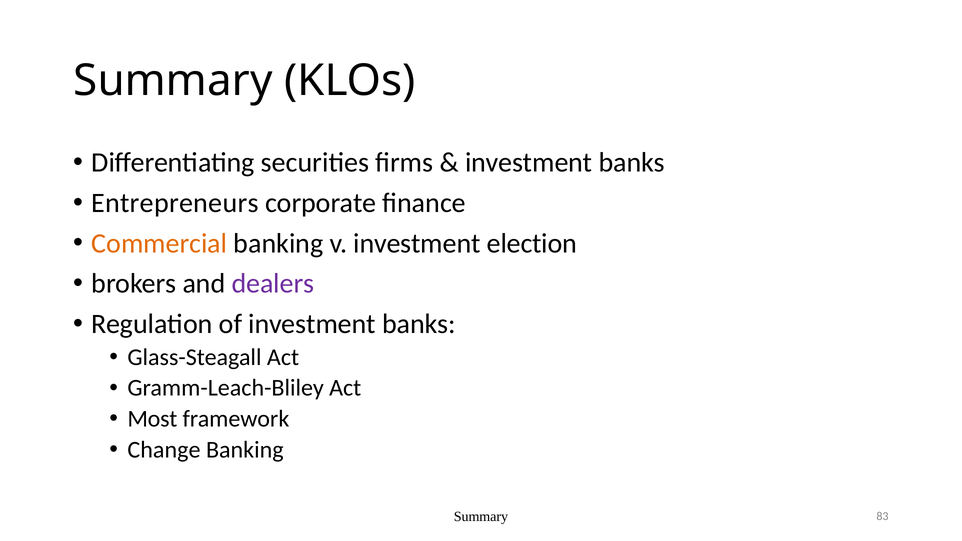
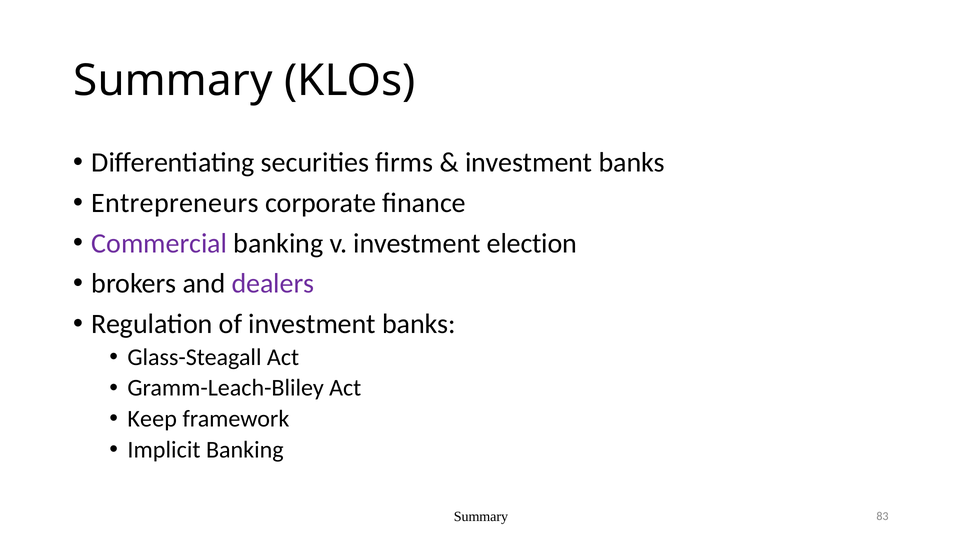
Commercial colour: orange -> purple
Most: Most -> Keep
Change: Change -> Implicit
